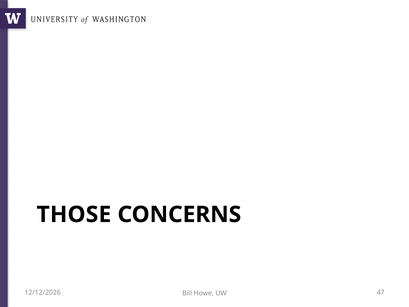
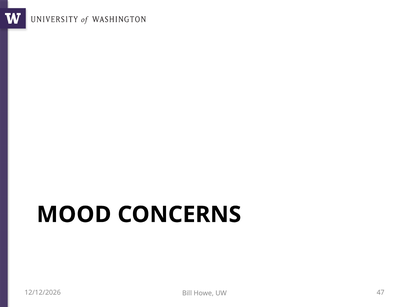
THOSE: THOSE -> MOOD
